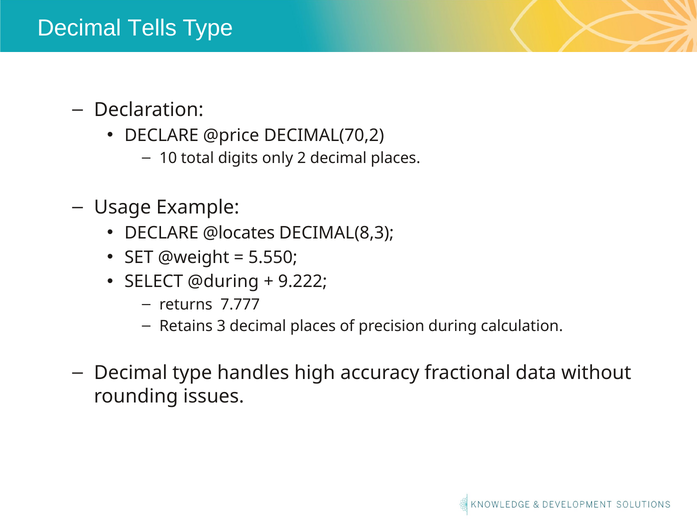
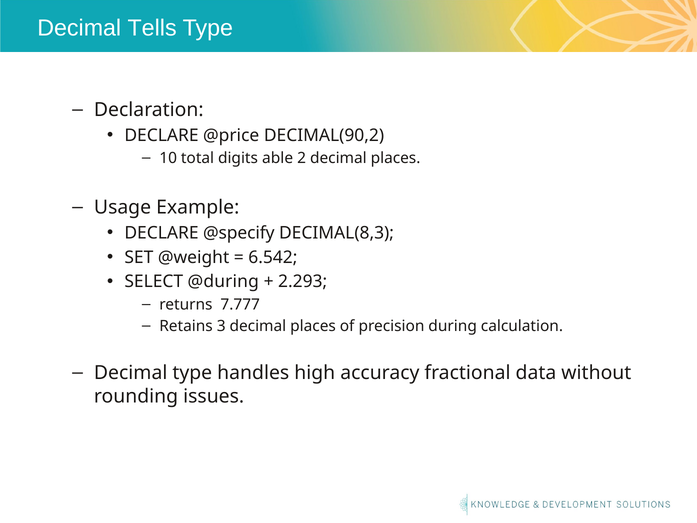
DECIMAL(70,2: DECIMAL(70,2 -> DECIMAL(90,2
only: only -> able
@locates: @locates -> @specify
5.550: 5.550 -> 6.542
9.222: 9.222 -> 2.293
